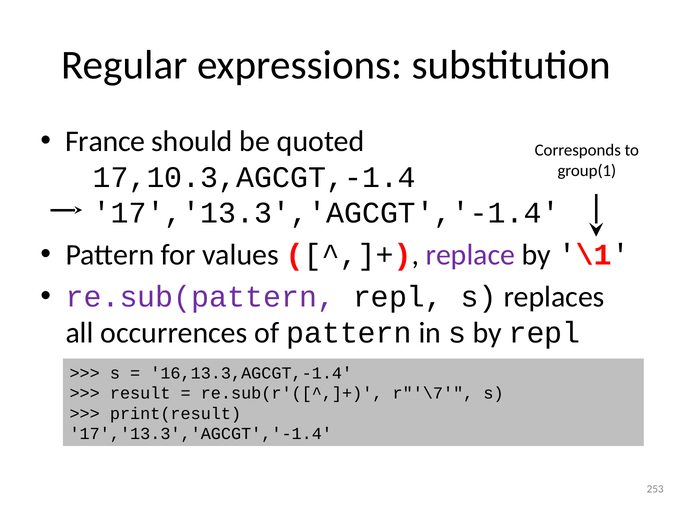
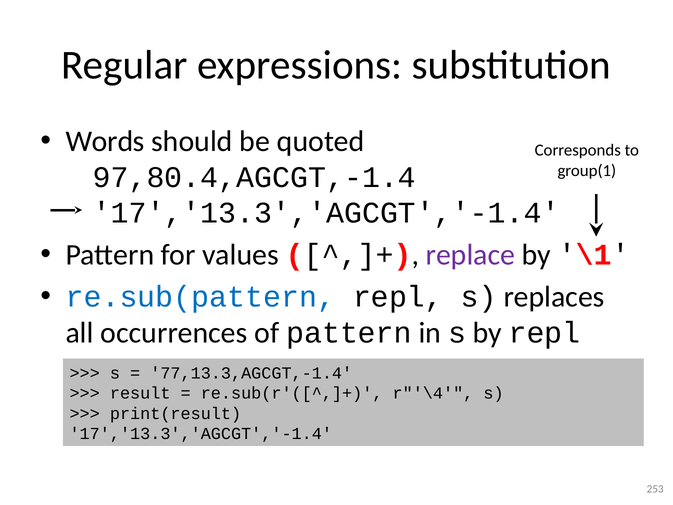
France: France -> Words
17,10.3,AGCGT,-1.4: 17,10.3,AGCGT,-1.4 -> 97,80.4,AGCGT,-1.4
re.sub(pattern colour: purple -> blue
16,13.3,AGCGT,-1.4: 16,13.3,AGCGT,-1.4 -> 77,13.3,AGCGT,-1.4
r"'\7: r"'\7 -> r"'\4
